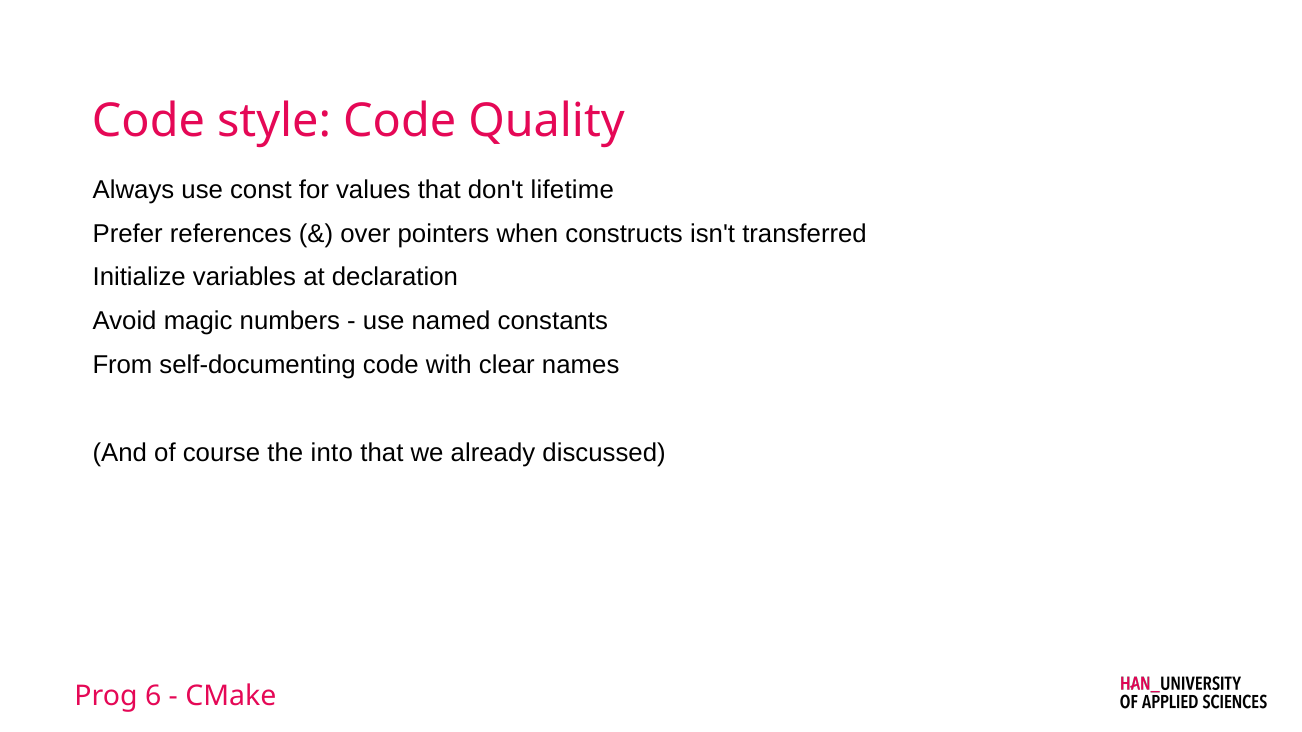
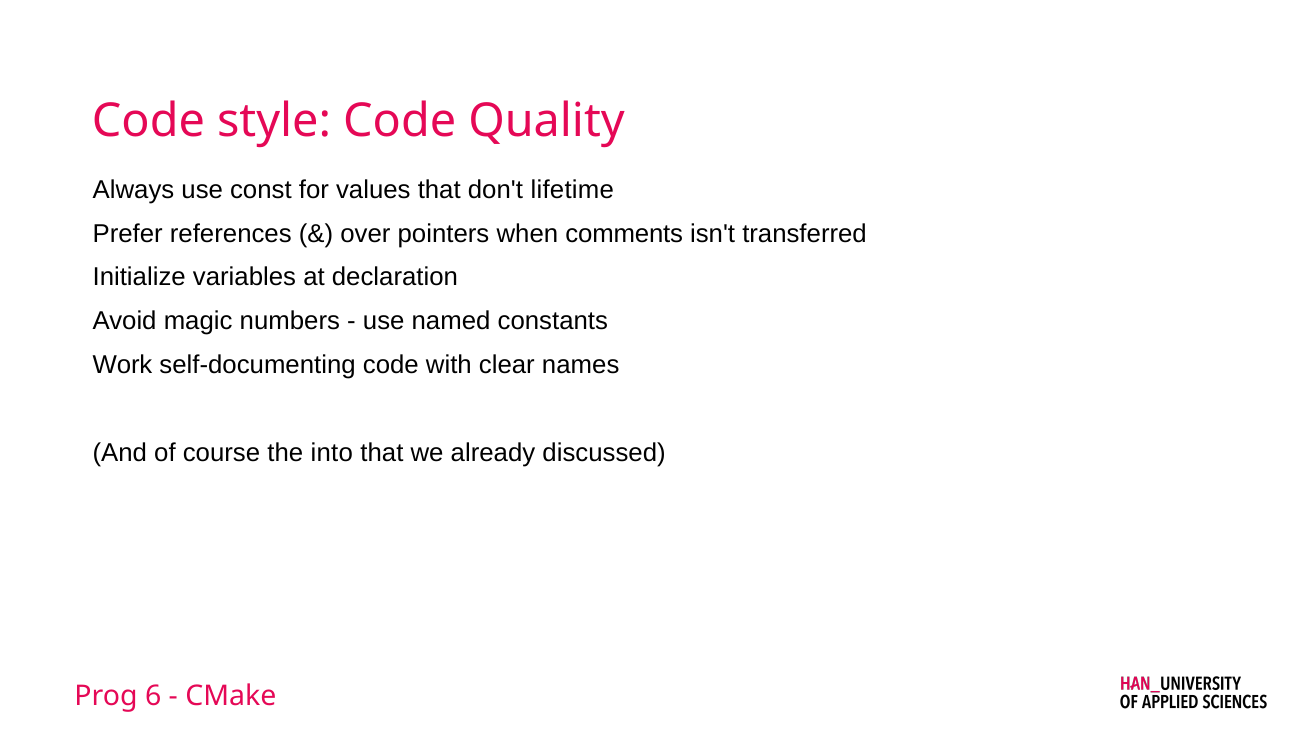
constructs: constructs -> comments
From: From -> Work
